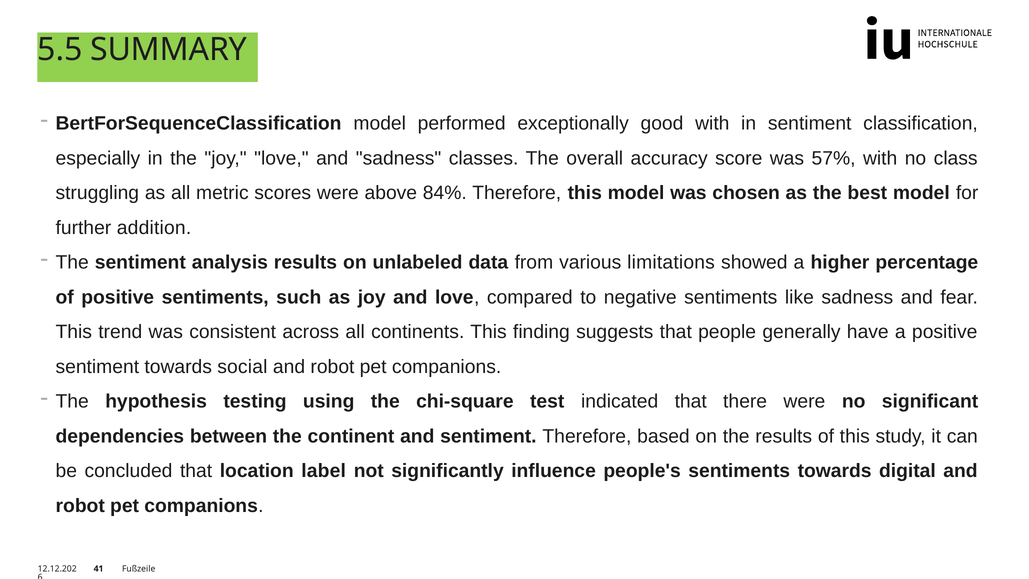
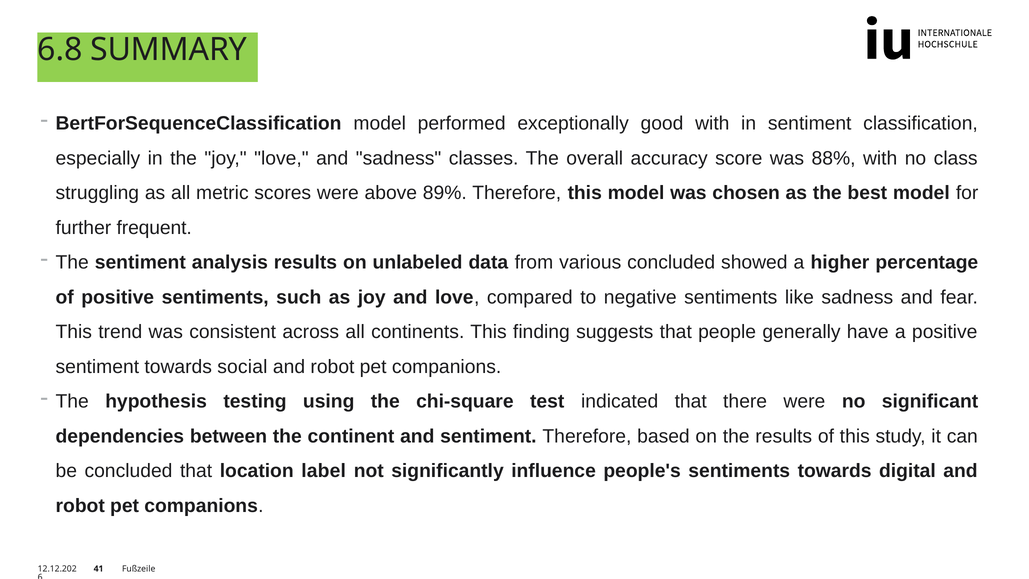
5.5: 5.5 -> 6.8
57%: 57% -> 88%
84%: 84% -> 89%
addition: addition -> frequent
various limitations: limitations -> concluded
